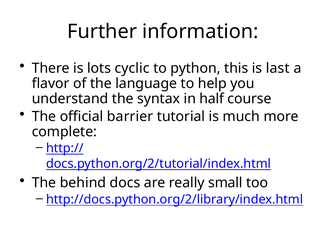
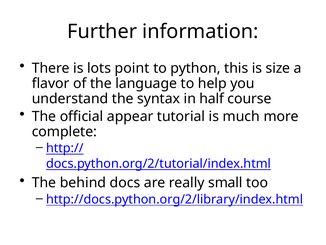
cyclic: cyclic -> point
last: last -> size
barrier: barrier -> appear
